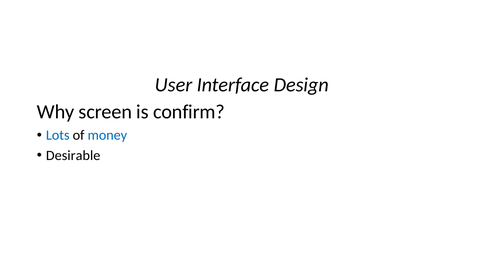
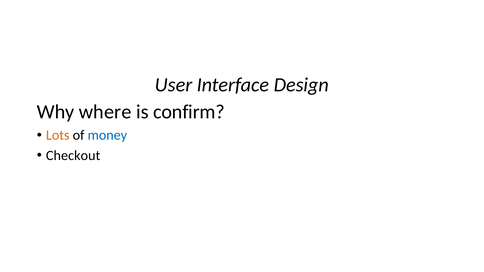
screen: screen -> where
Lots colour: blue -> orange
Desirable: Desirable -> Checkout
